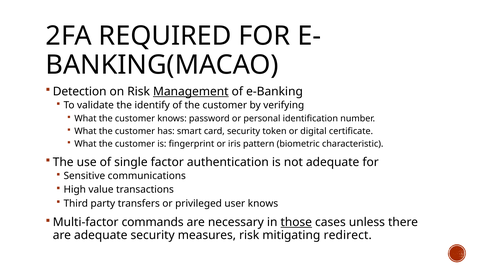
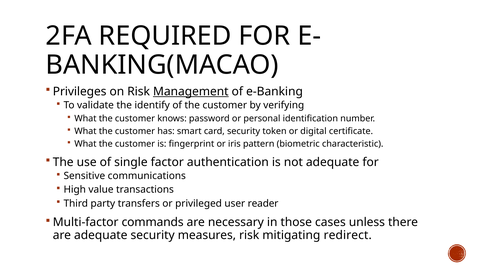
Detection: Detection -> Privileges
user knows: knows -> reader
those underline: present -> none
